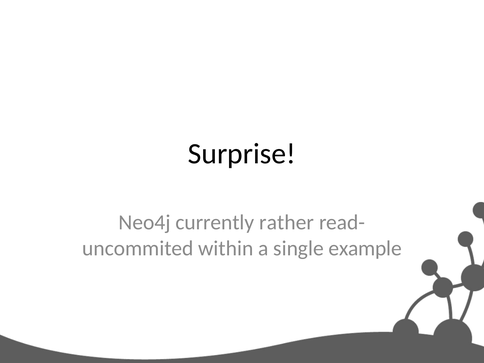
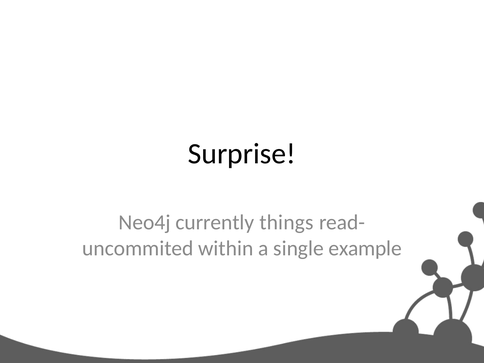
rather: rather -> things
